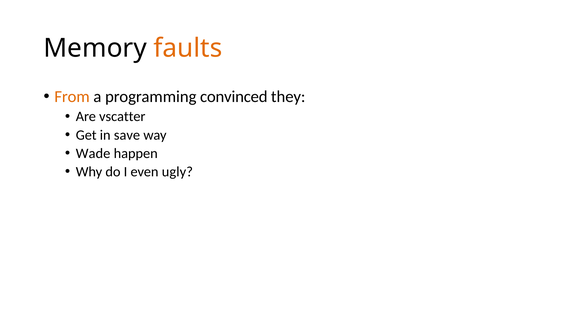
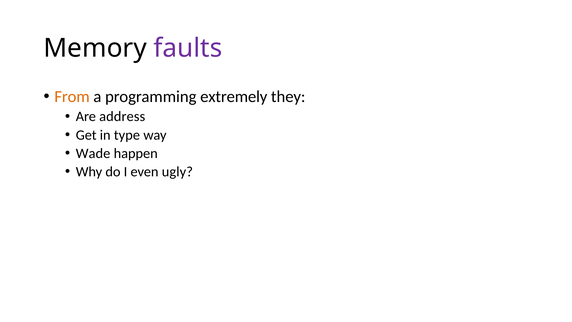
faults colour: orange -> purple
convinced: convinced -> extremely
vscatter: vscatter -> address
save: save -> type
